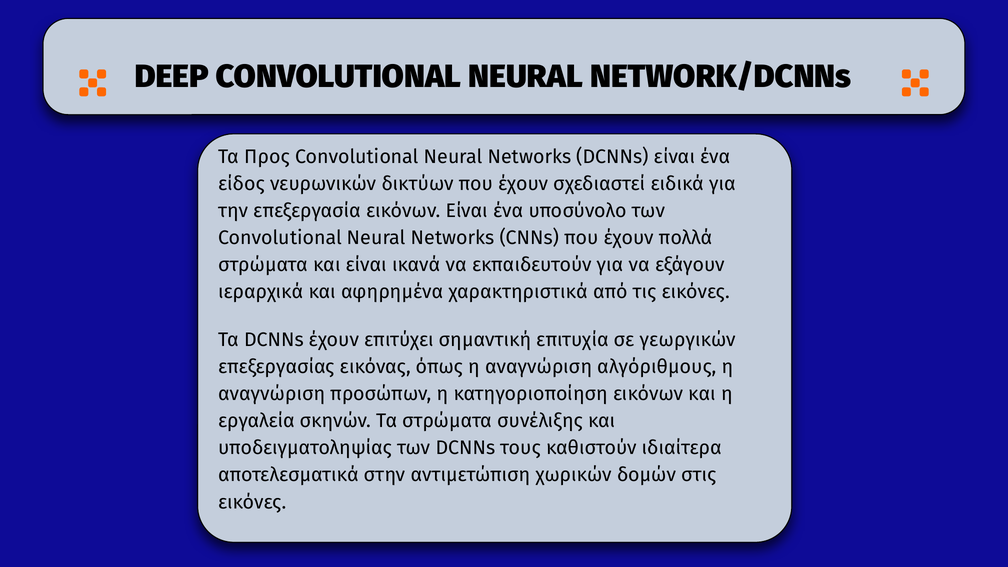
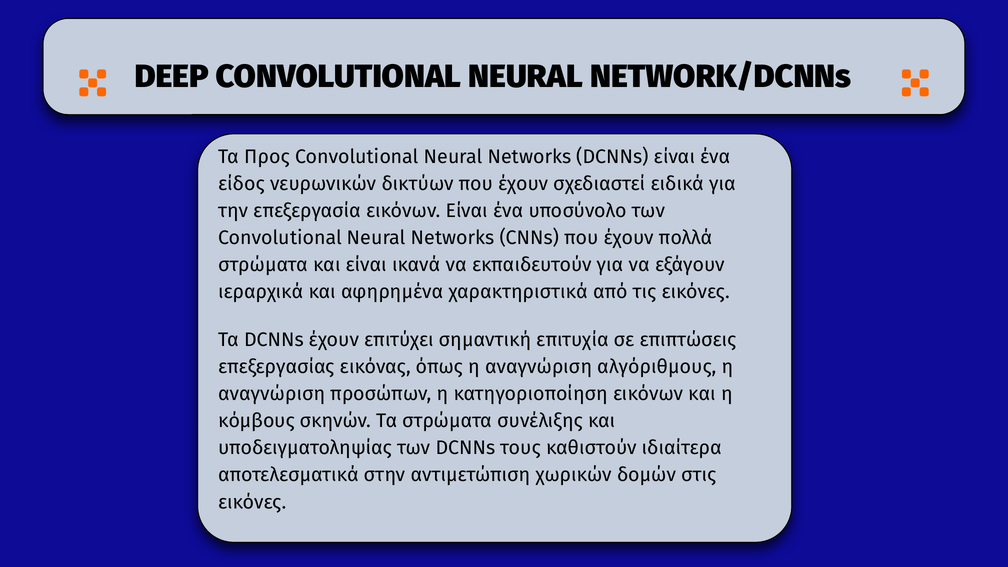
γεωργικών: γεωργικών -> επιπτώσεις
εργαλεία: εργαλεία -> κόμβους
